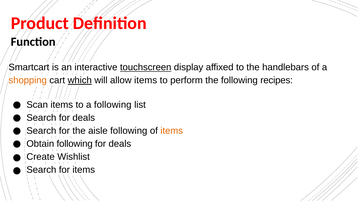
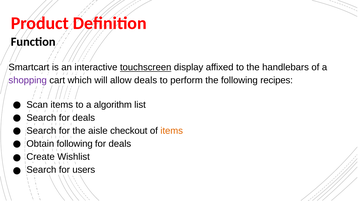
shopping colour: orange -> purple
which underline: present -> none
allow items: items -> deals
a following: following -> algorithm
aisle following: following -> checkout
for items: items -> users
